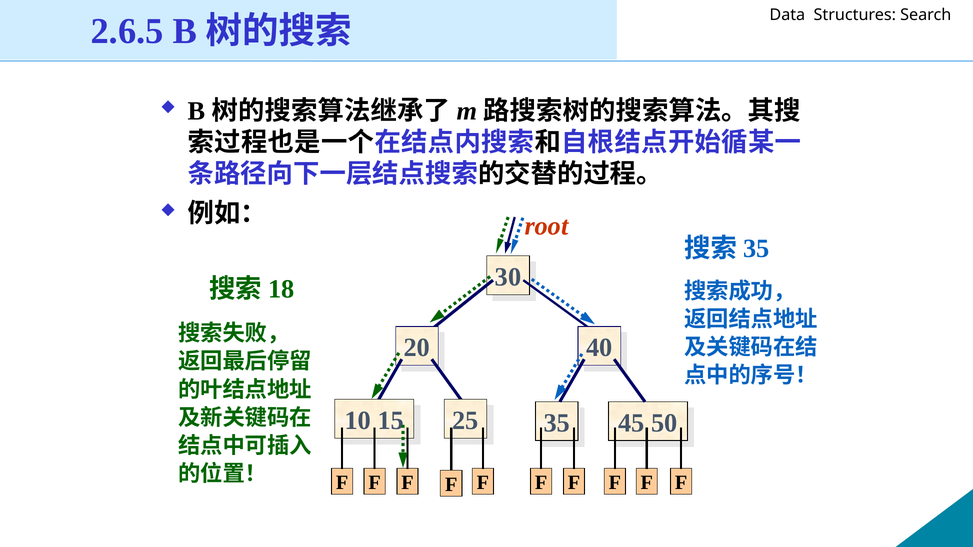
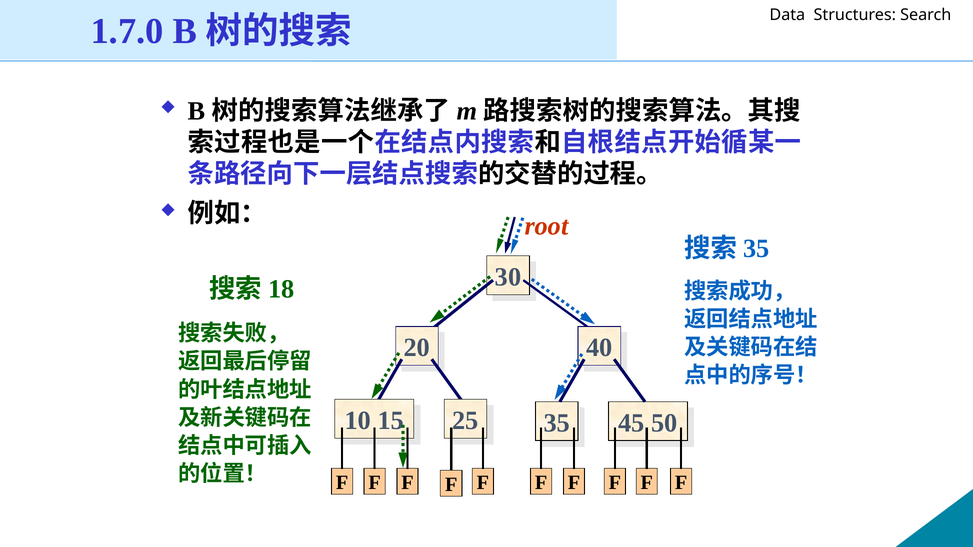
2.6.5: 2.6.5 -> 1.7.0
